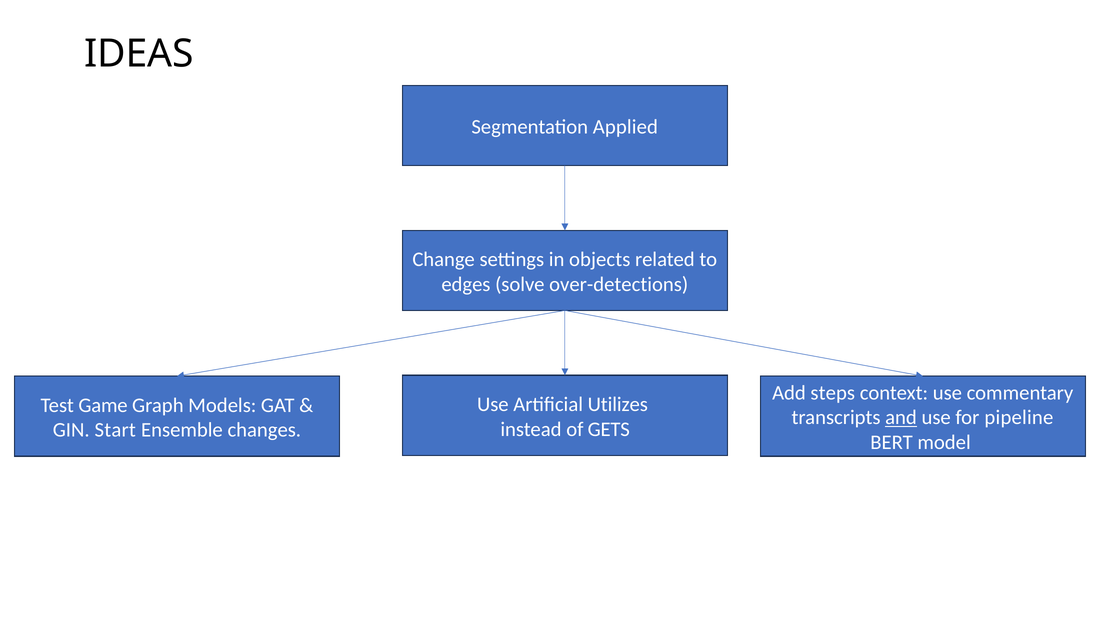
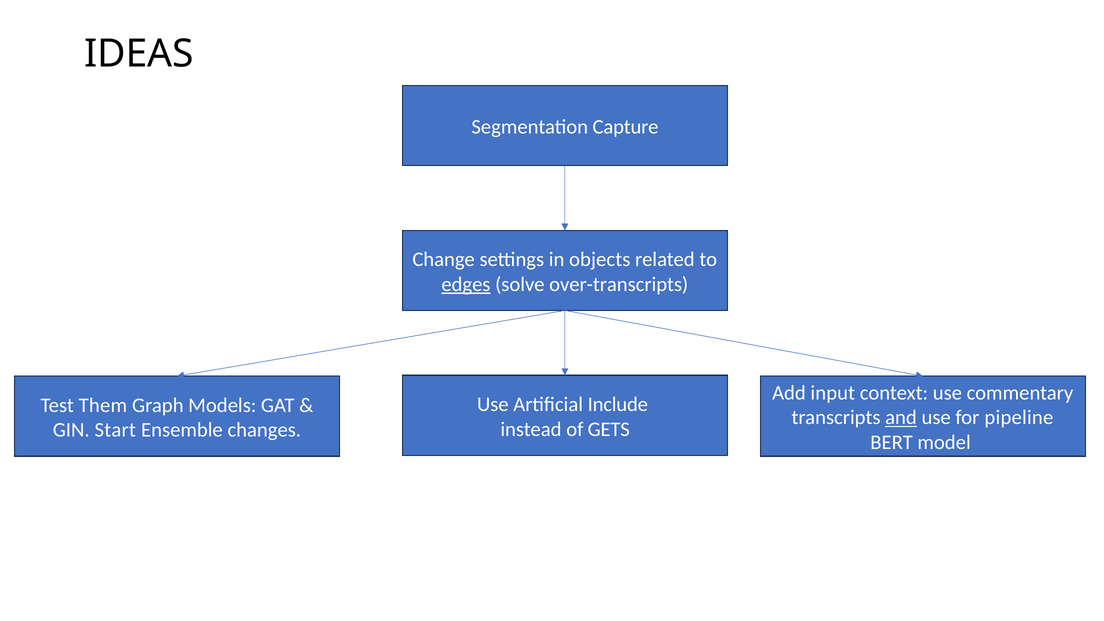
Applied: Applied -> Capture
edges underline: none -> present
over-detections: over-detections -> over-transcripts
steps: steps -> input
Utilizes: Utilizes -> Include
Game: Game -> Them
